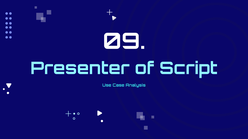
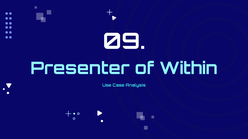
Script: Script -> Within
